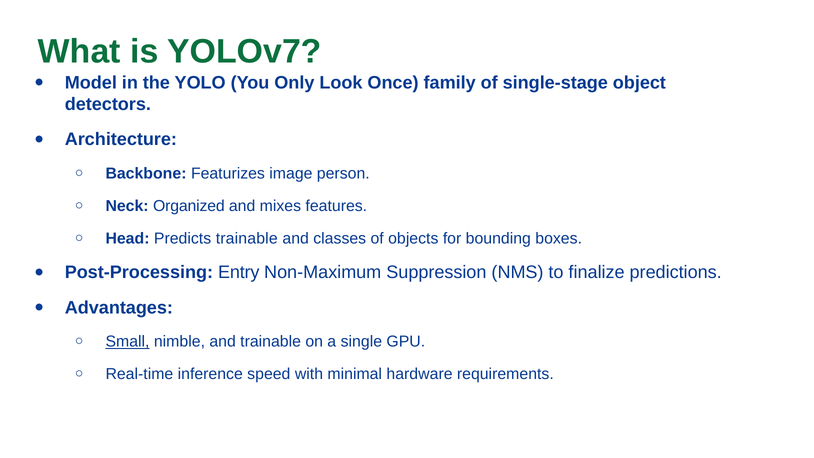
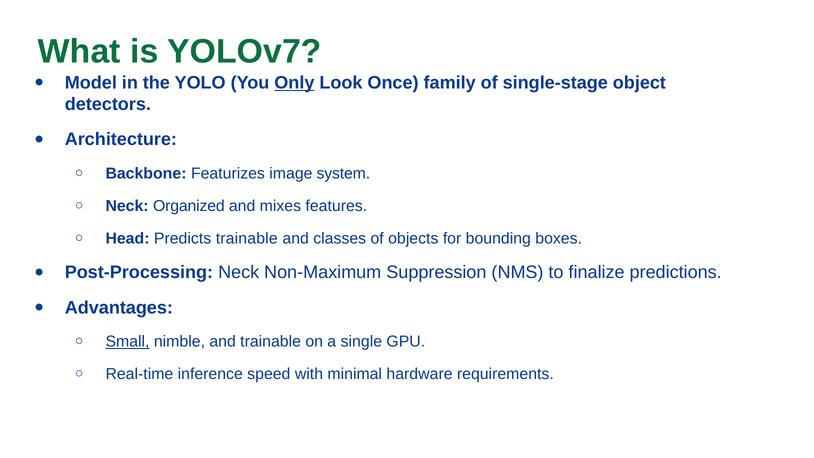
Only underline: none -> present
person: person -> system
Post-Processing Entry: Entry -> Neck
